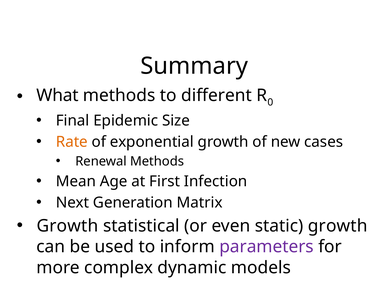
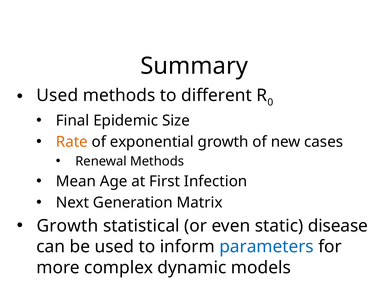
What at (57, 95): What -> Used
static growth: growth -> disease
parameters colour: purple -> blue
